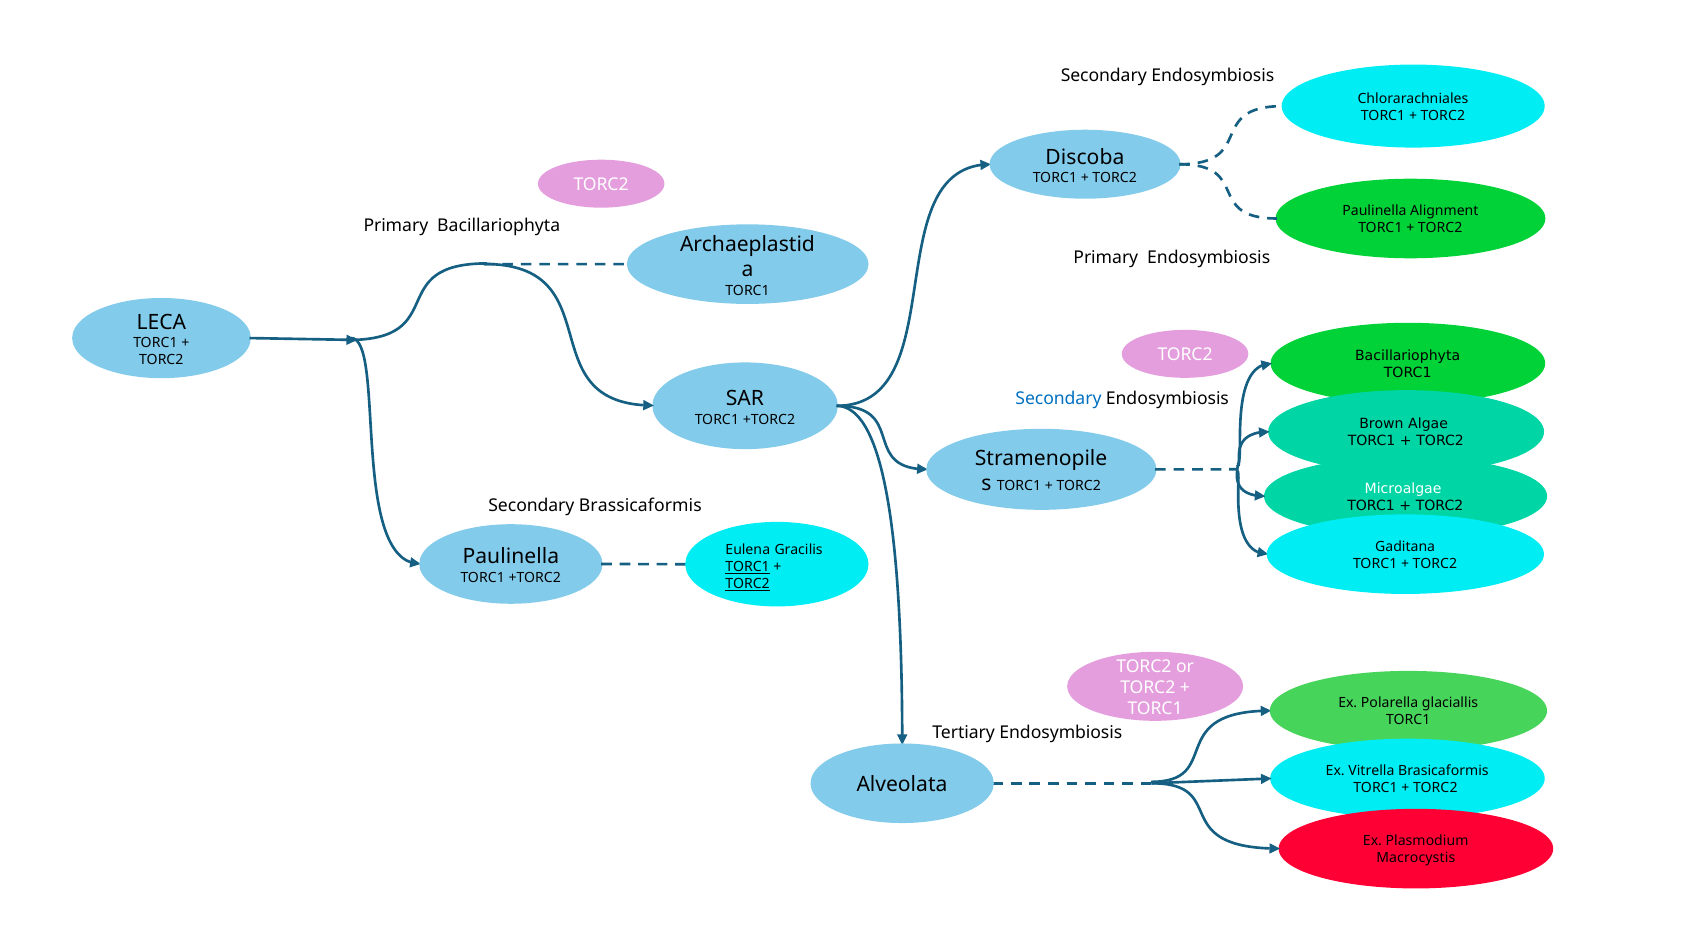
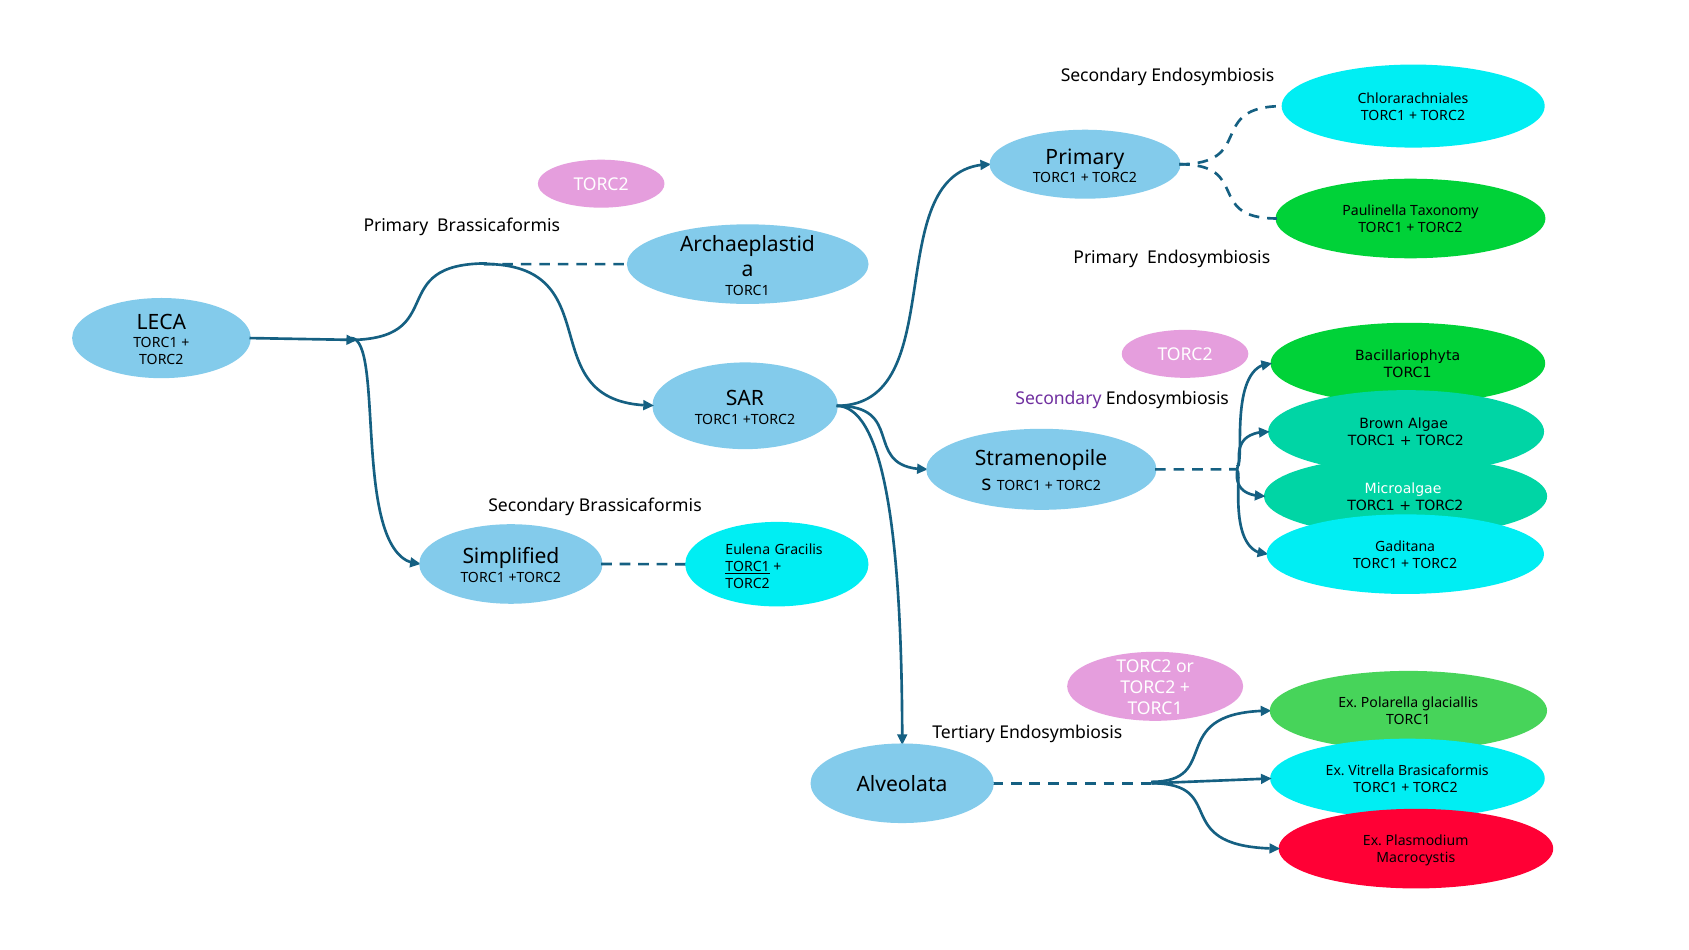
Discoba at (1085, 157): Discoba -> Primary
Alignment: Alignment -> Taxonomy
Primary Bacillariophyta: Bacillariophyta -> Brassicaformis
Secondary at (1058, 399) colour: blue -> purple
Paulinella at (511, 557): Paulinella -> Simplified
TORC2 at (748, 584) underline: present -> none
